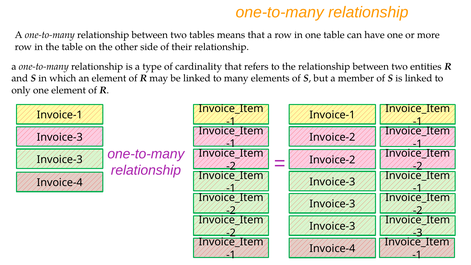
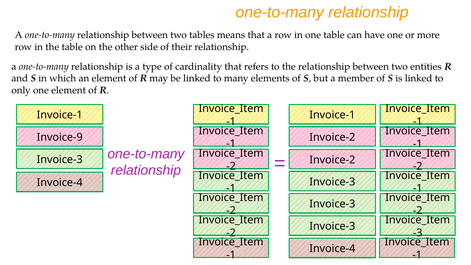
Invoice-3 at (60, 137): Invoice-3 -> Invoice-9
